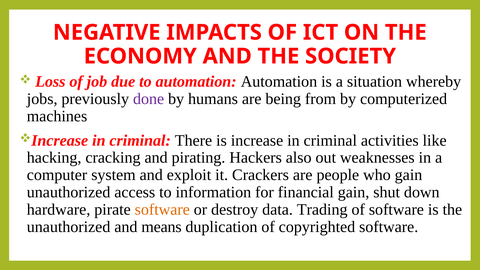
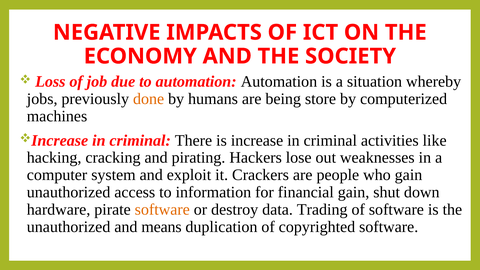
done colour: purple -> orange
from: from -> store
also: also -> lose
